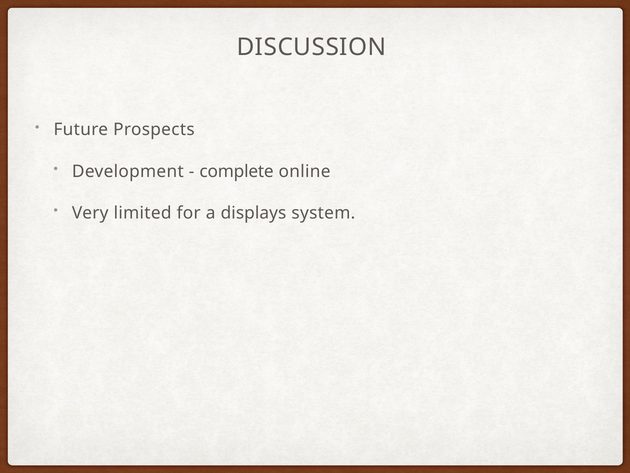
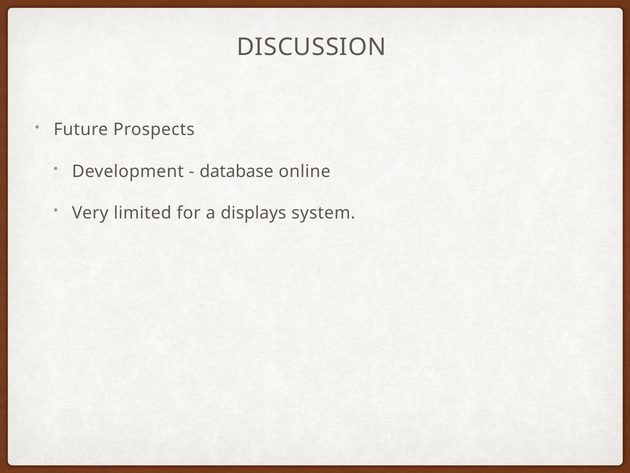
complete: complete -> database
